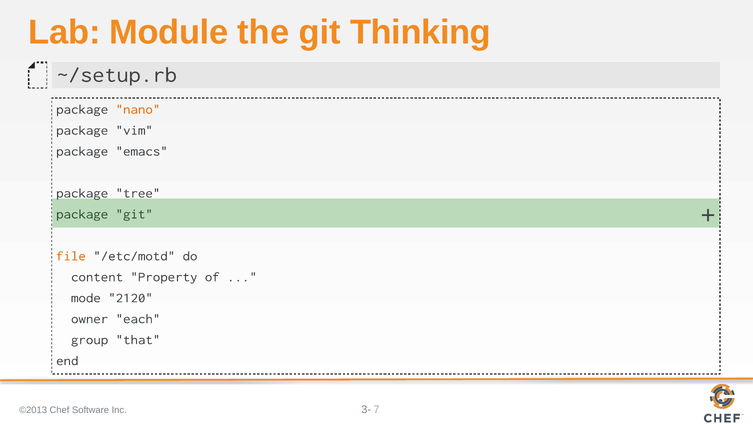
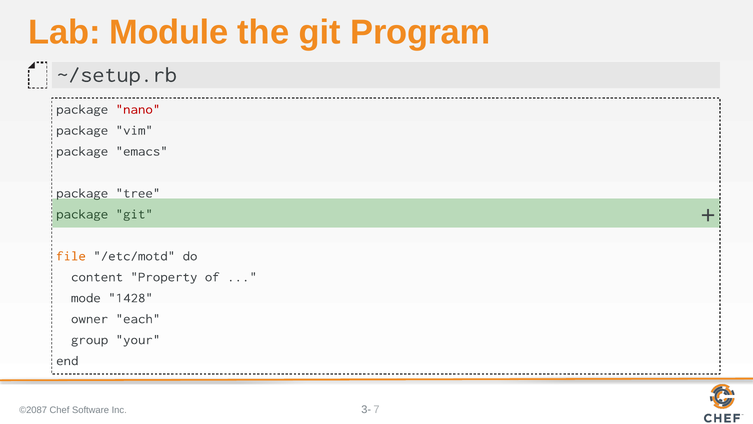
Thinking: Thinking -> Program
nano colour: orange -> red
2120: 2120 -> 1428
that: that -> your
©2013: ©2013 -> ©2087
